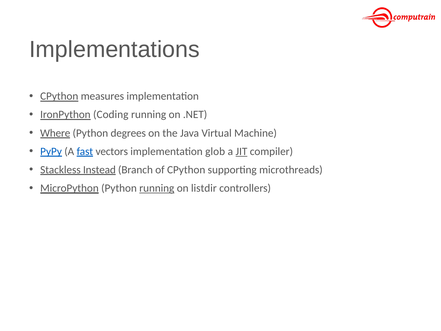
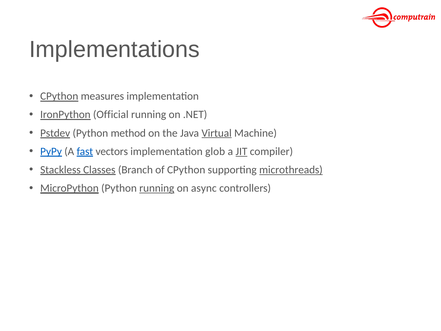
Coding: Coding -> Official
Where: Where -> Pstdev
degrees: degrees -> method
Virtual underline: none -> present
Instead: Instead -> Classes
microthreads underline: none -> present
listdir: listdir -> async
